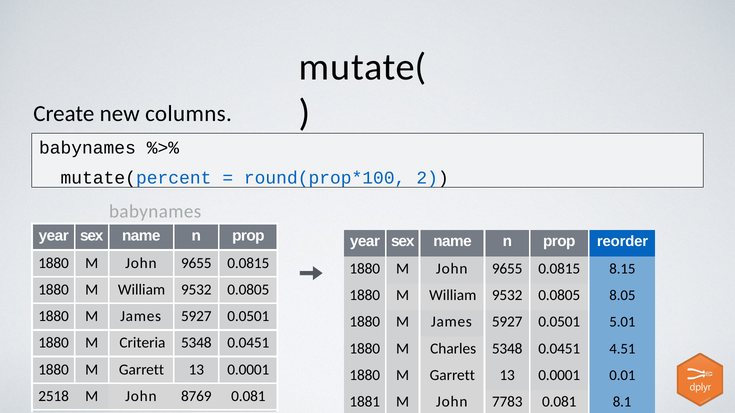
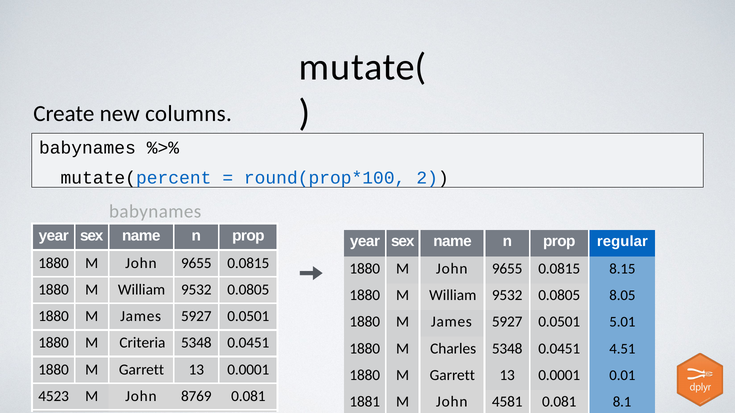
reorder: reorder -> regular
2518: 2518 -> 4523
7783: 7783 -> 4581
